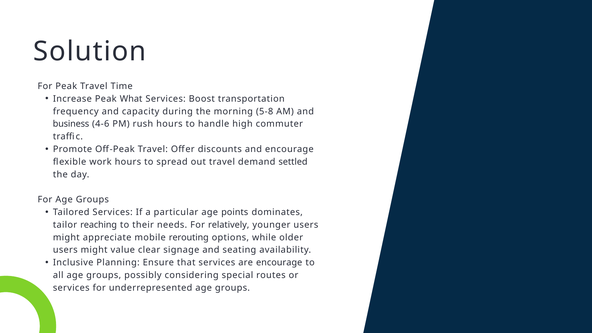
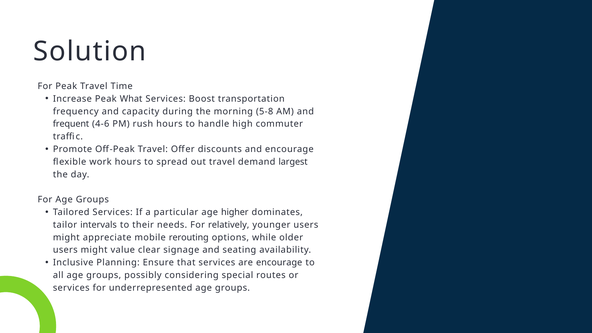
business: business -> frequent
settled: settled -> largest
points: points -> higher
reaching: reaching -> intervals
